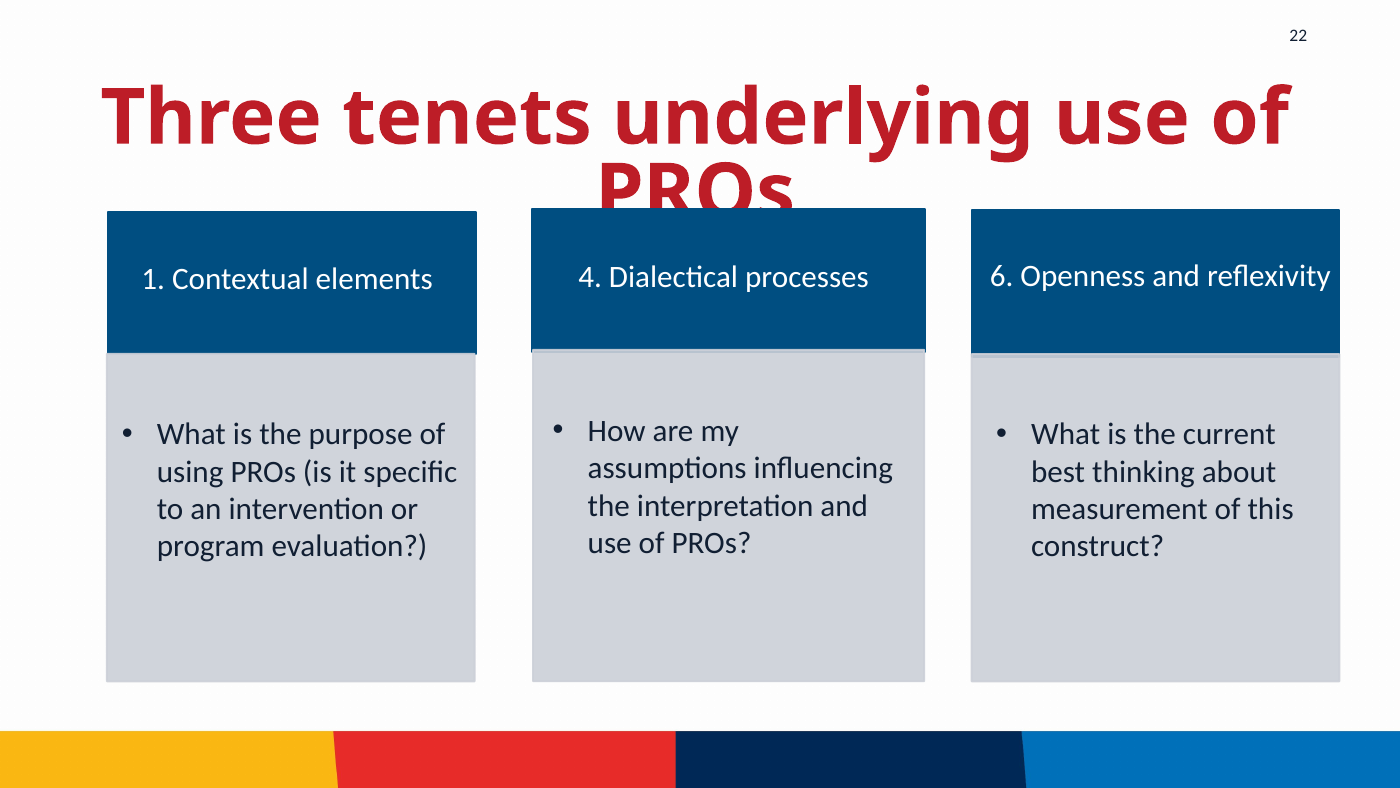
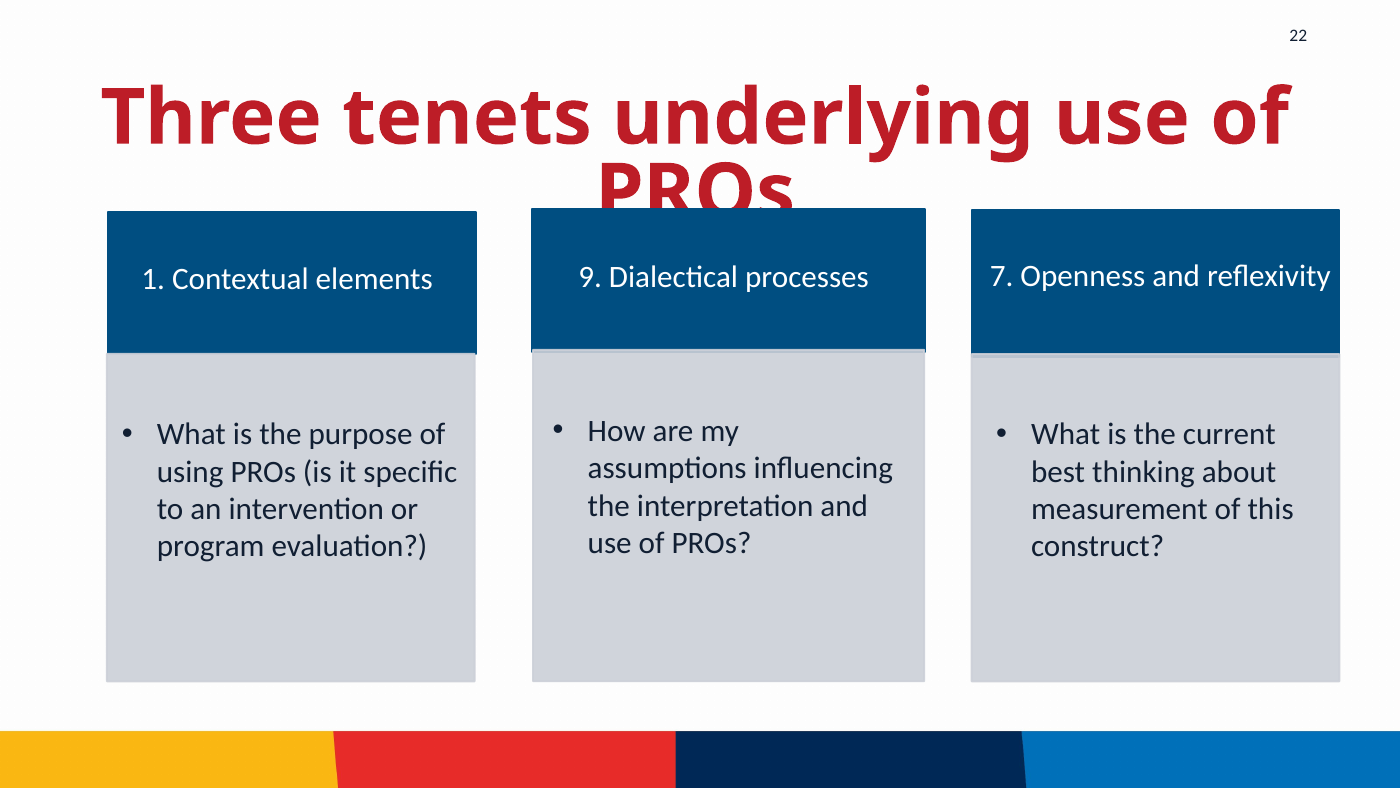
4: 4 -> 9
6: 6 -> 7
